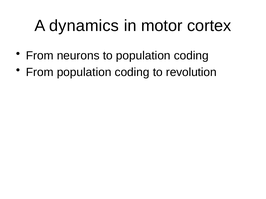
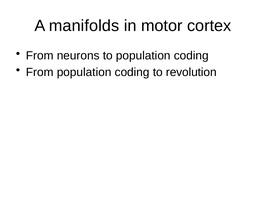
dynamics: dynamics -> manifolds
